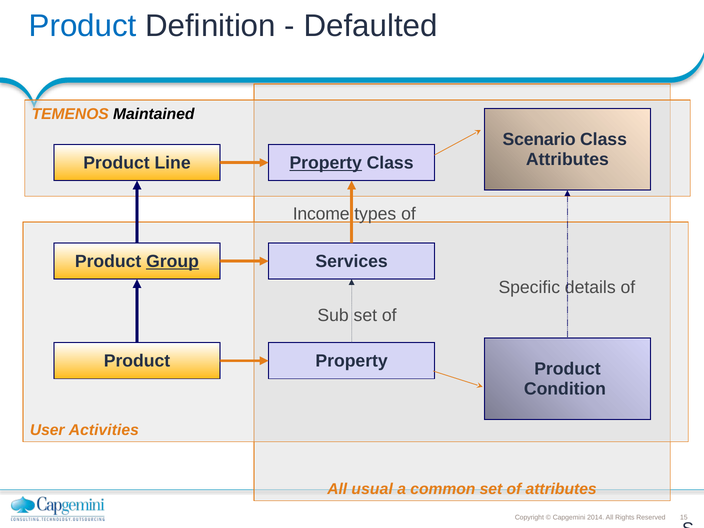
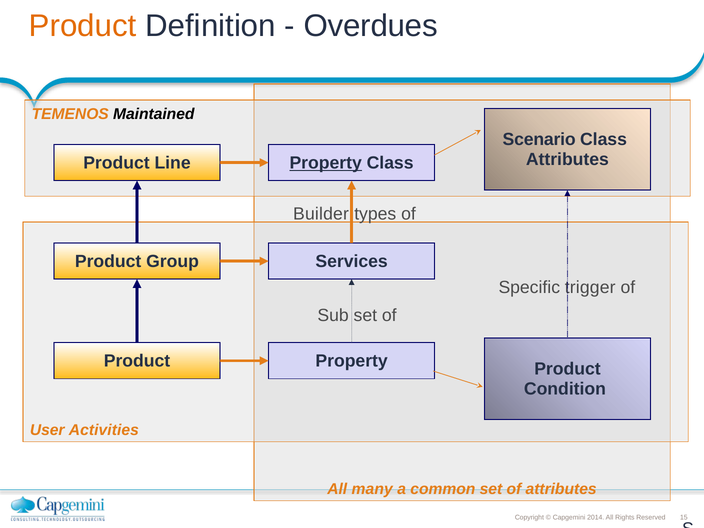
Product at (83, 26) colour: blue -> orange
Defaulted: Defaulted -> Overdues
Income: Income -> Builder
Group underline: present -> none
details: details -> trigger
usual: usual -> many
